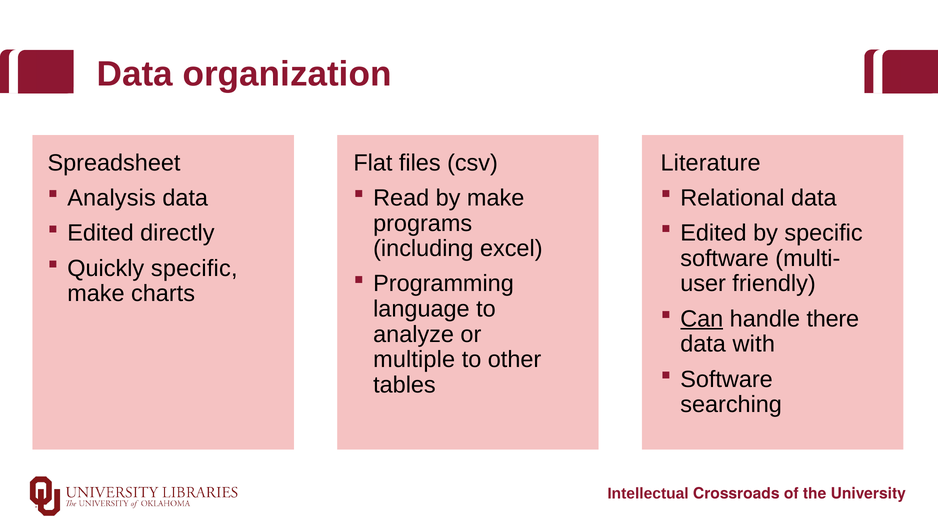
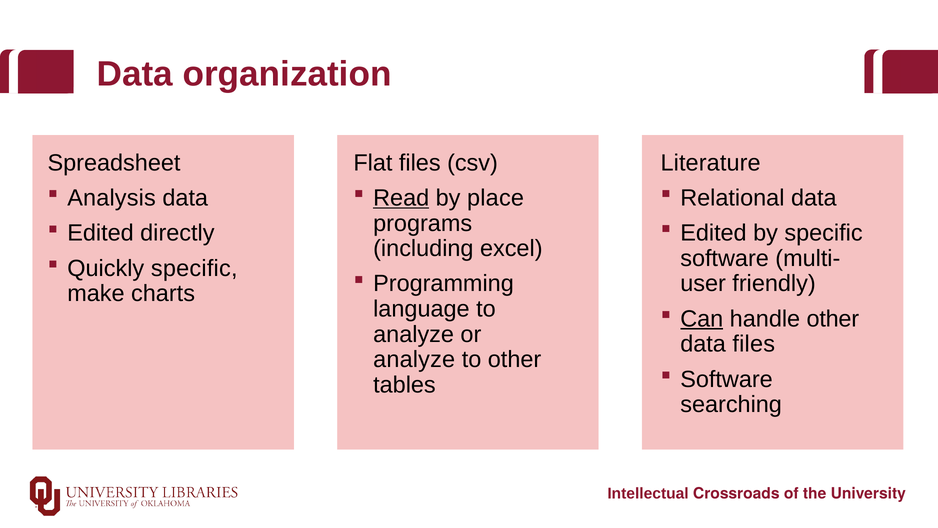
Read underline: none -> present
by make: make -> place
handle there: there -> other
data with: with -> files
multiple at (414, 359): multiple -> analyze
